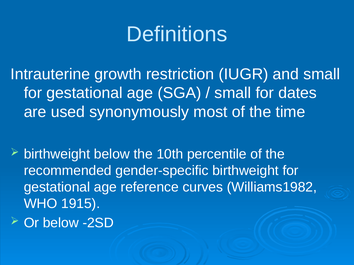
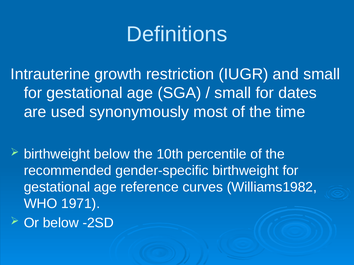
1915: 1915 -> 1971
